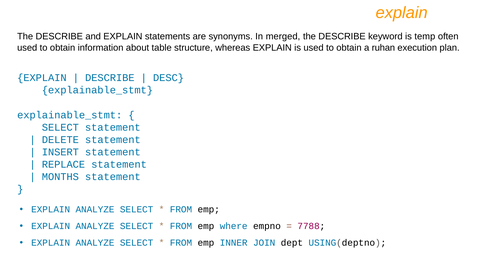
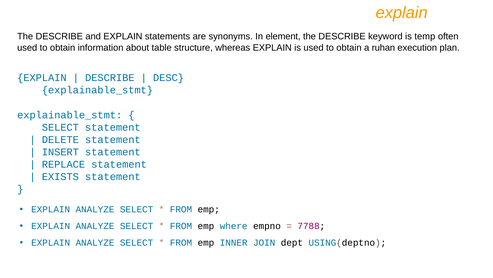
merged: merged -> element
MONTHS: MONTHS -> EXISTS
